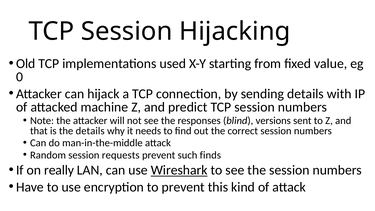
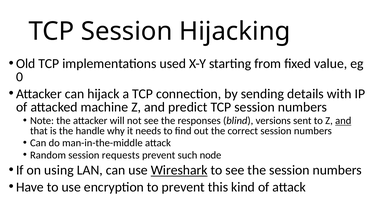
and at (343, 121) underline: none -> present
the details: details -> handle
finds: finds -> node
really: really -> using
